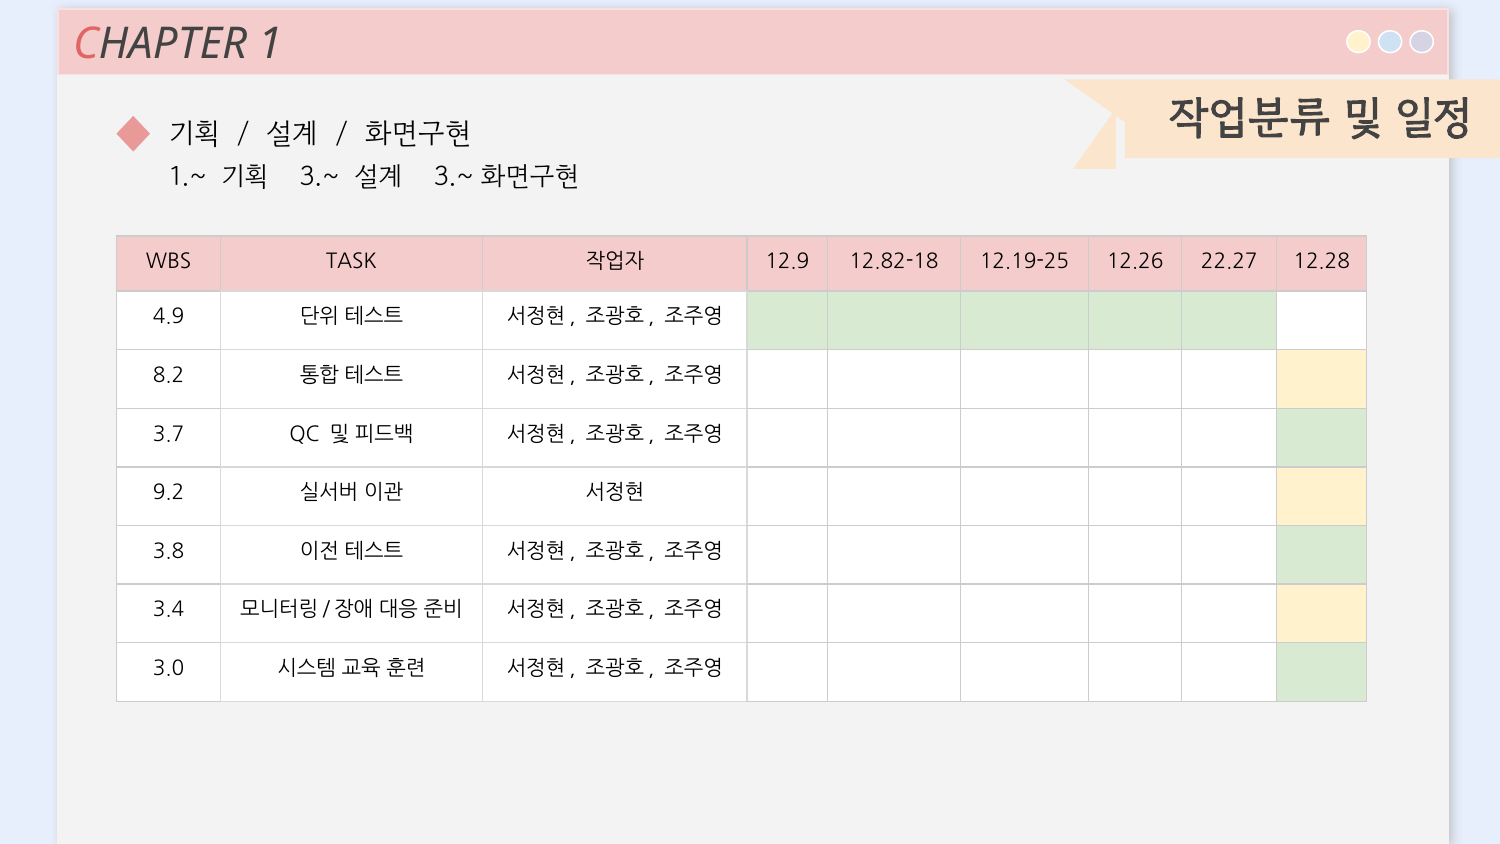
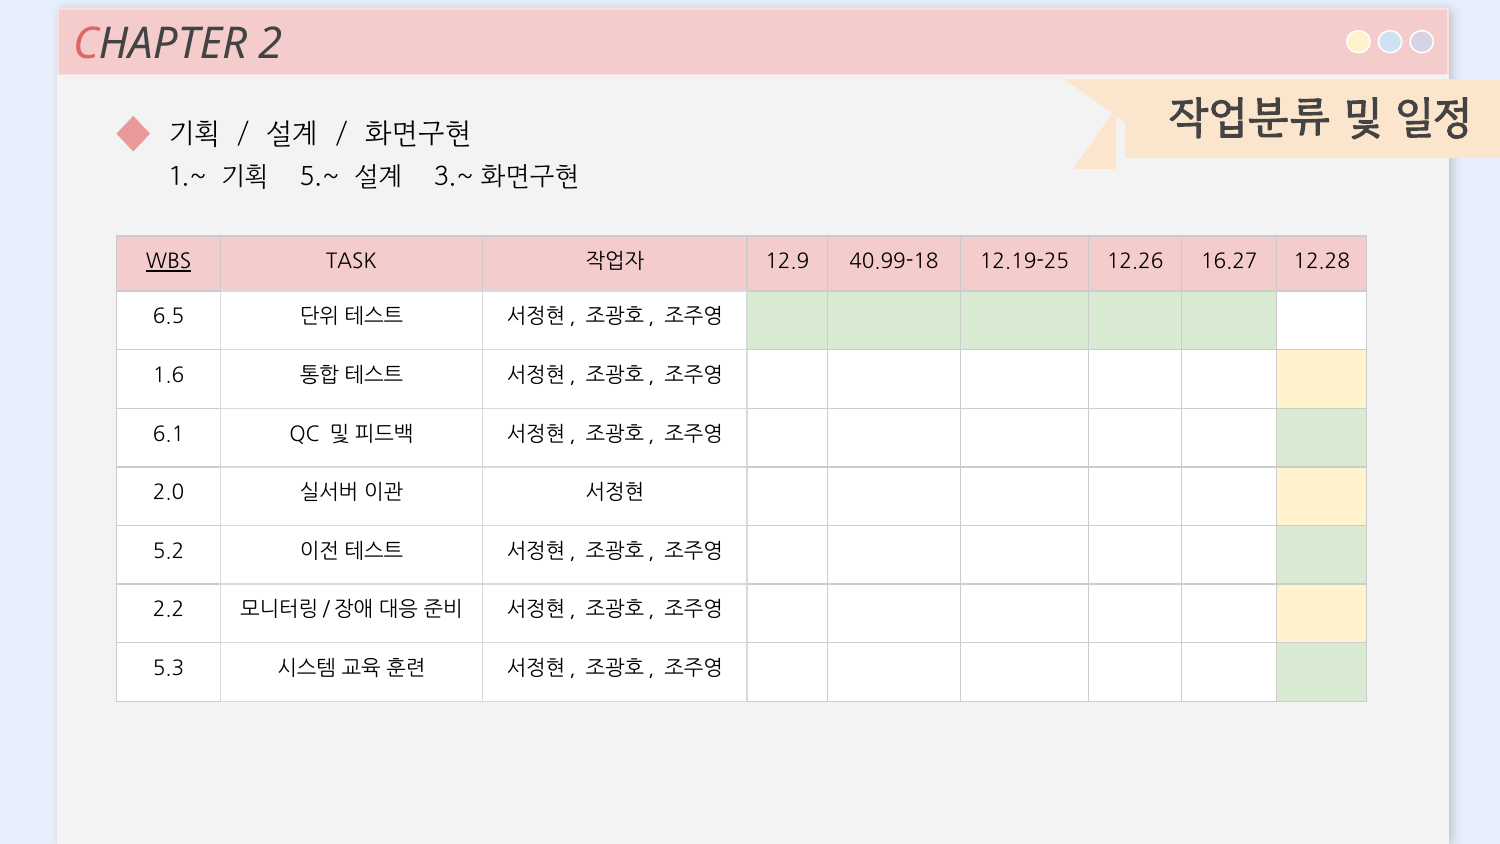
1: 1 -> 2
3.~: 3.~ -> 5.~
WBS underline: none -> present
12.82-18: 12.82-18 -> 40.99-18
22.27: 22.27 -> 16.27
4.9: 4.9 -> 6.5
8.2: 8.2 -> 1.6
3.7: 3.7 -> 6.1
9.2: 9.2 -> 2.0
3.8: 3.8 -> 5.2
3.4: 3.4 -> 2.2
3.0: 3.0 -> 5.3
